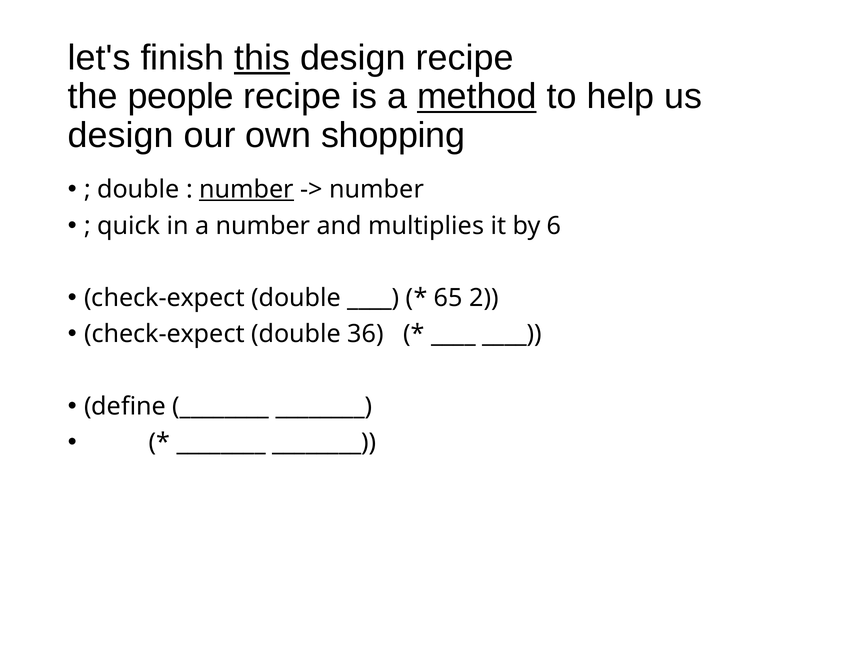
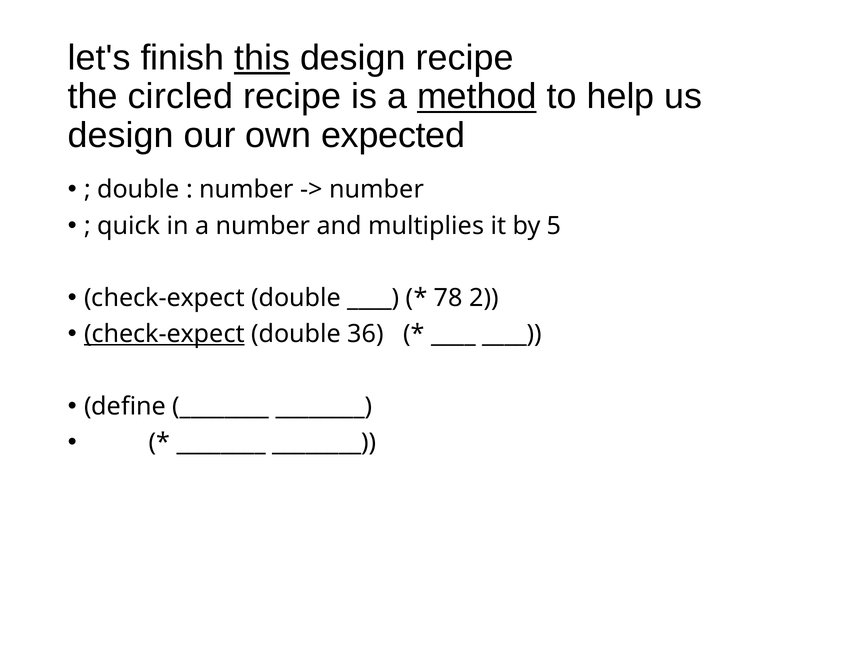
people: people -> circled
shopping: shopping -> expected
number at (247, 190) underline: present -> none
6: 6 -> 5
65: 65 -> 78
check-expect at (164, 334) underline: none -> present
